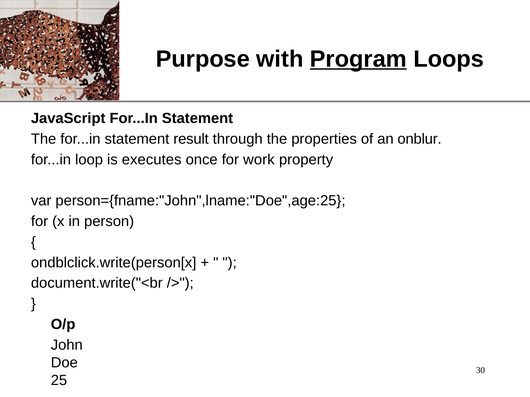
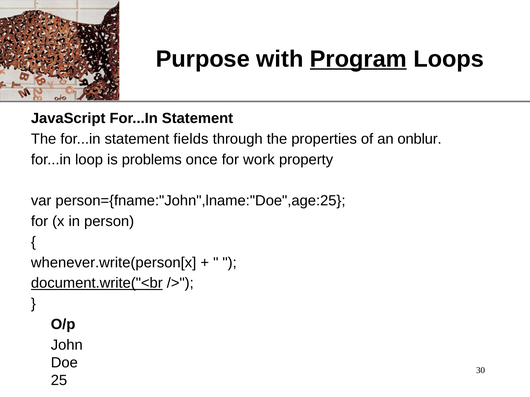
result: result -> fields
executes: executes -> problems
ondblclick.write(person[x: ondblclick.write(person[x -> whenever.write(person[x
document.write("<br underline: none -> present
